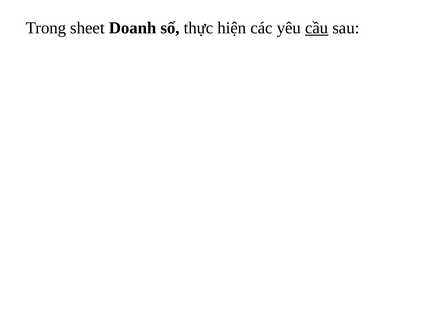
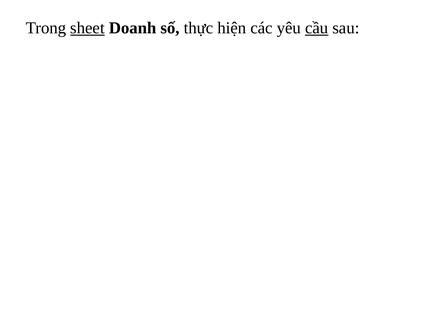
sheet underline: none -> present
